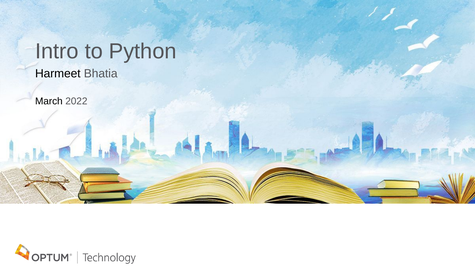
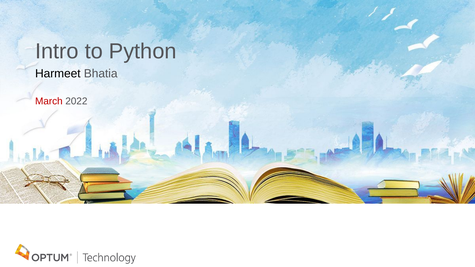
March colour: black -> red
